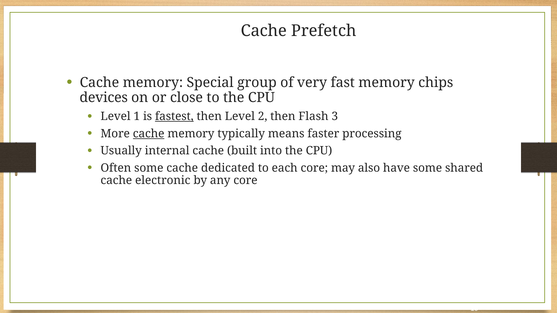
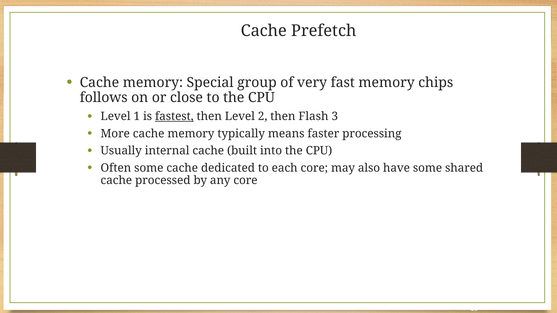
devices: devices -> follows
cache at (149, 134) underline: present -> none
electronic: electronic -> processed
